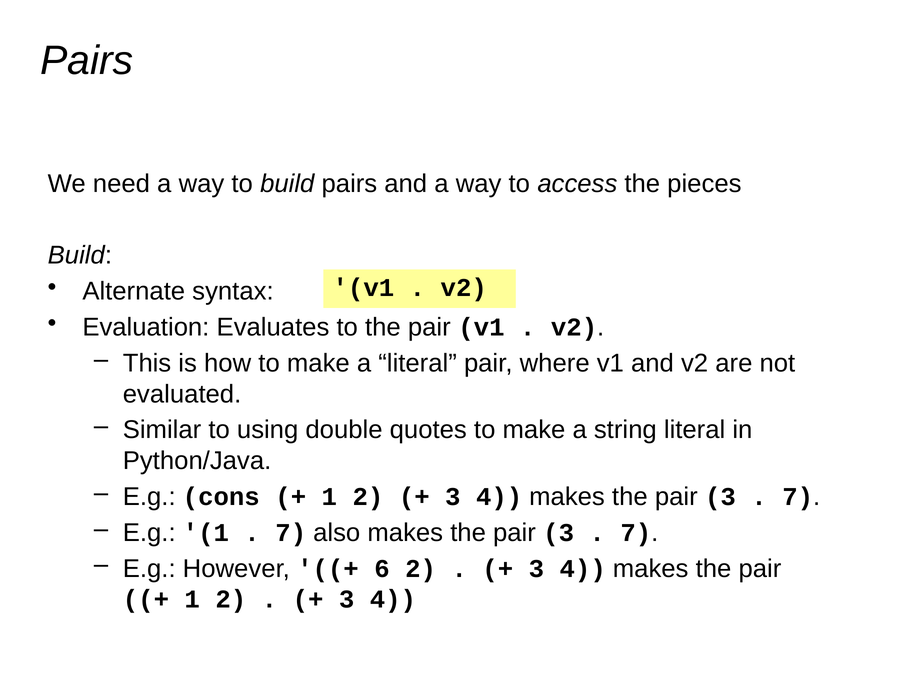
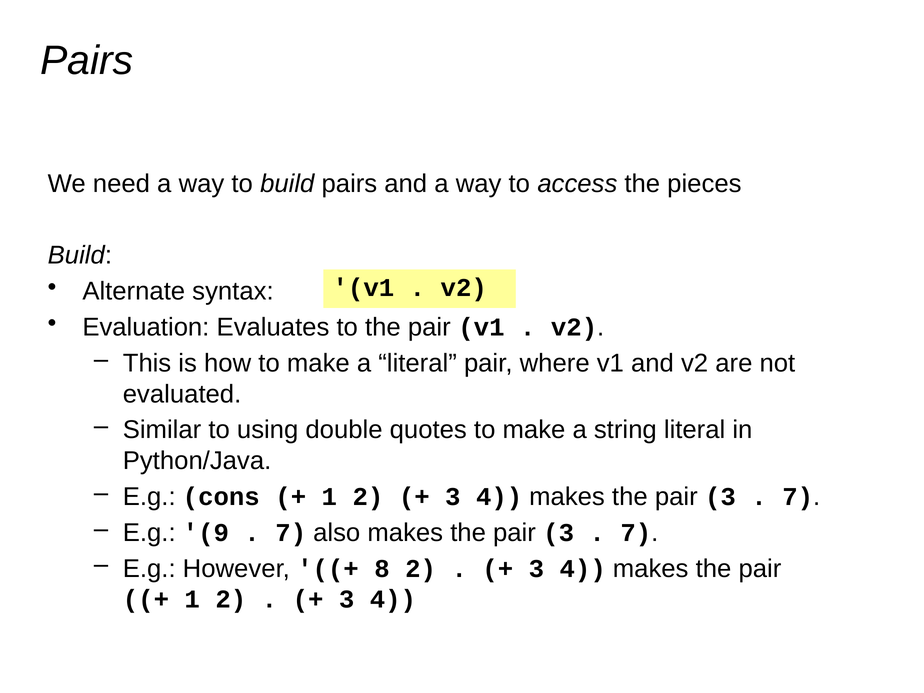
E.g 1: 1 -> 9
6: 6 -> 8
